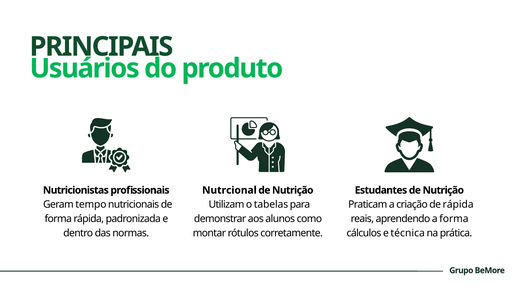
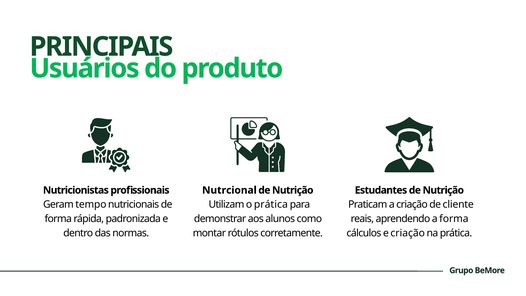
o tabelas: tabelas -> prática
de rápida: rápida -> cliente
e técnica: técnica -> criação
